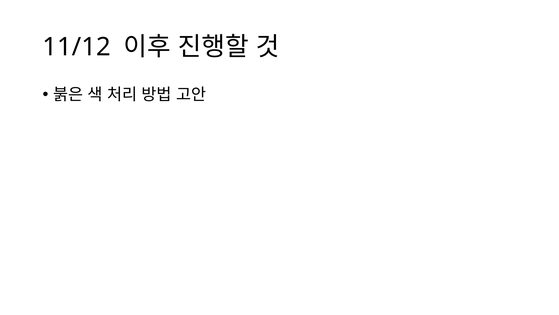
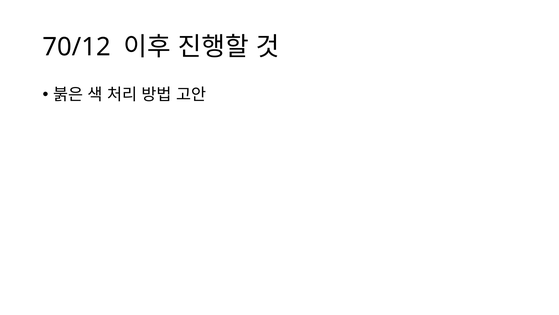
11/12: 11/12 -> 70/12
